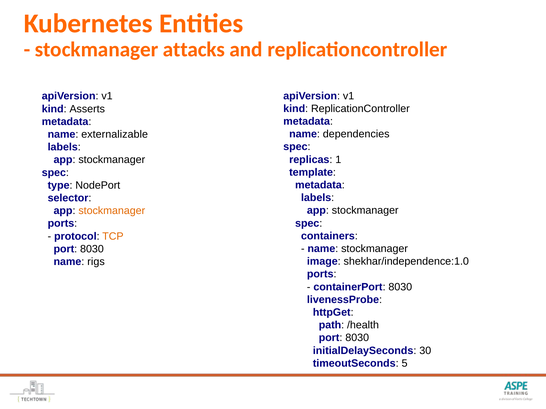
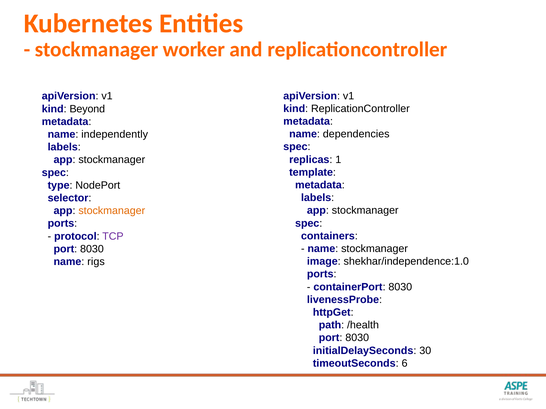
attacks: attacks -> worker
Asserts: Asserts -> Beyond
externalizable: externalizable -> independently
TCP colour: orange -> purple
5: 5 -> 6
